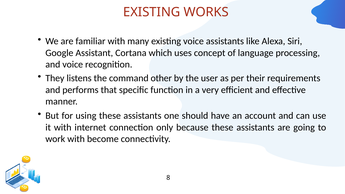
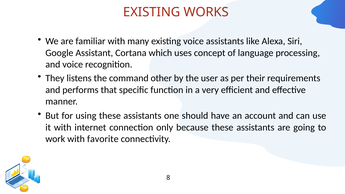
become: become -> favorite
